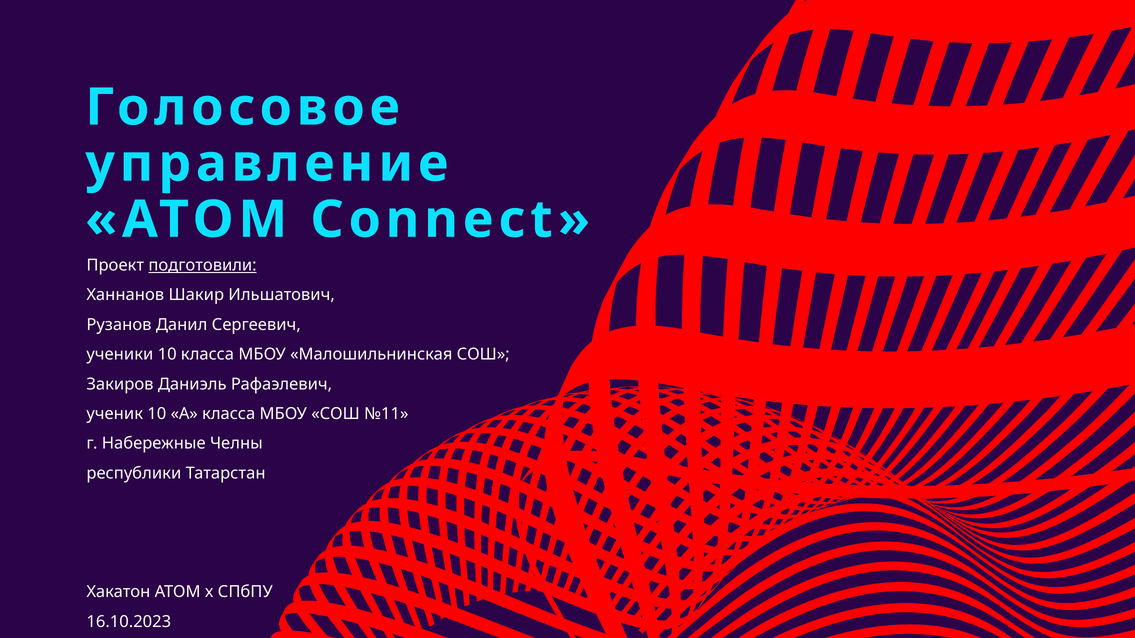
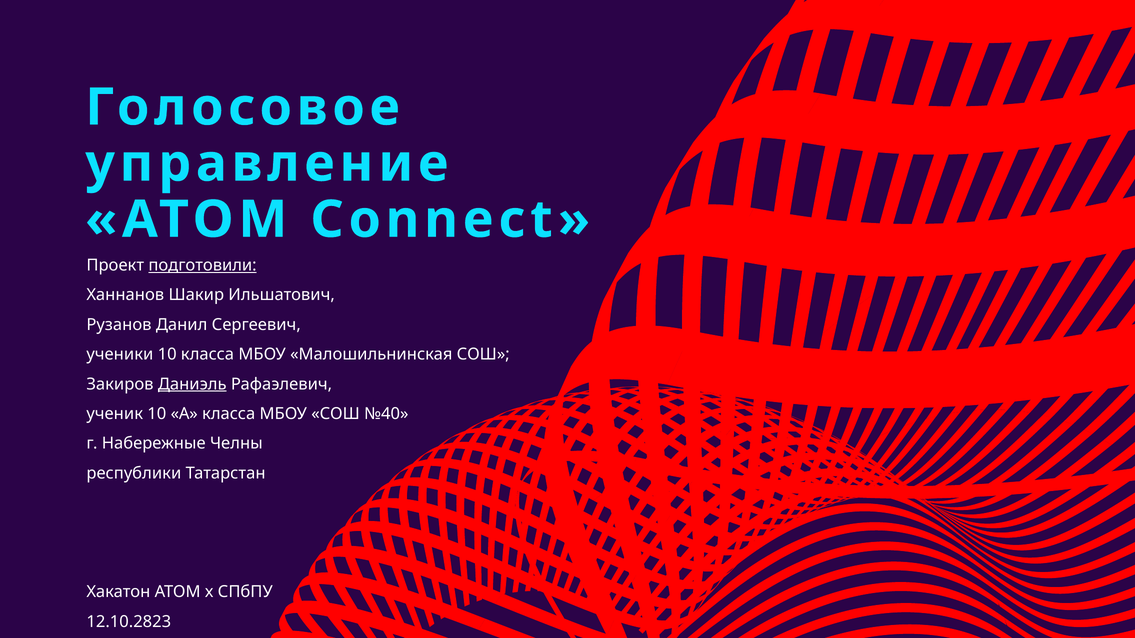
Даниэль underline: none -> present
№11: №11 -> №40
16.10.2023: 16.10.2023 -> 12.10.2823
